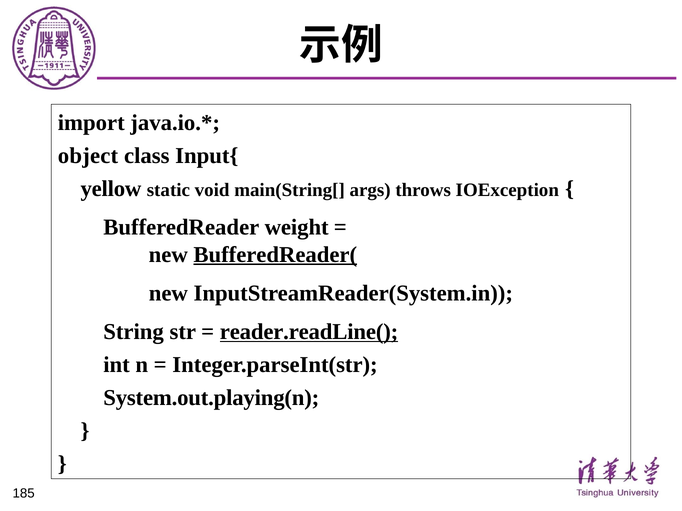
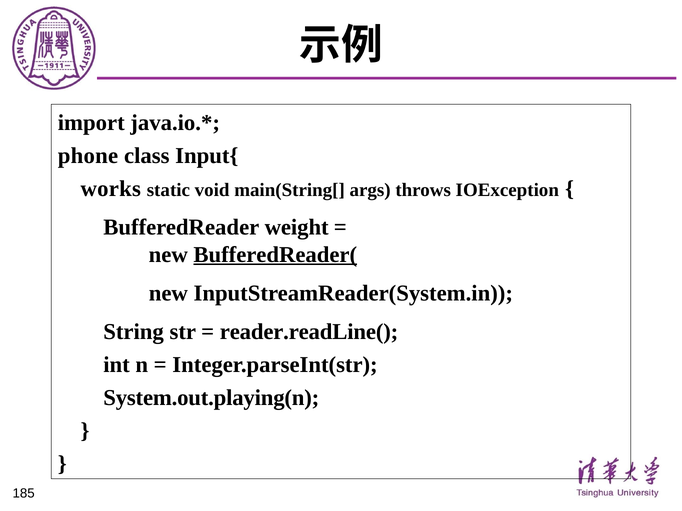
object: object -> phone
yellow: yellow -> works
reader.readLine( underline: present -> none
